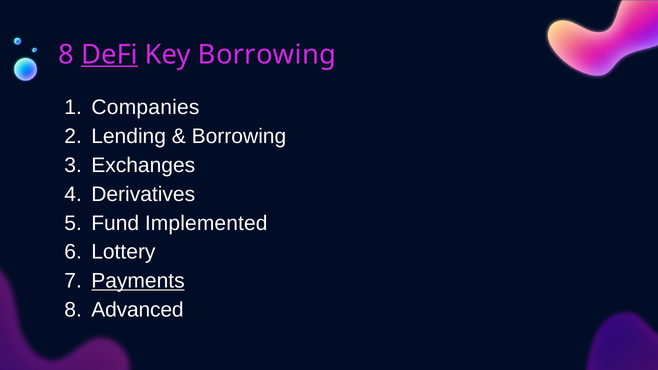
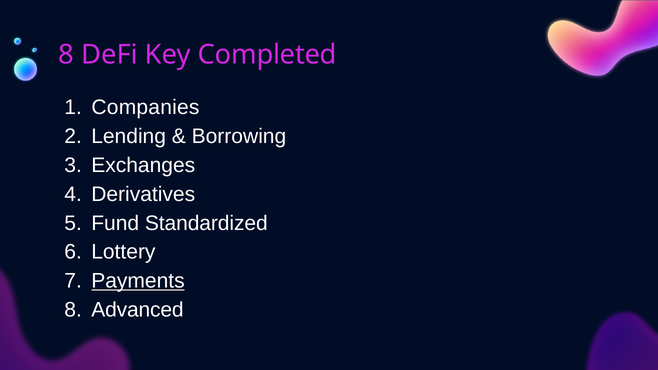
DeFi underline: present -> none
Key Borrowing: Borrowing -> Completed
Implemented: Implemented -> Standardized
